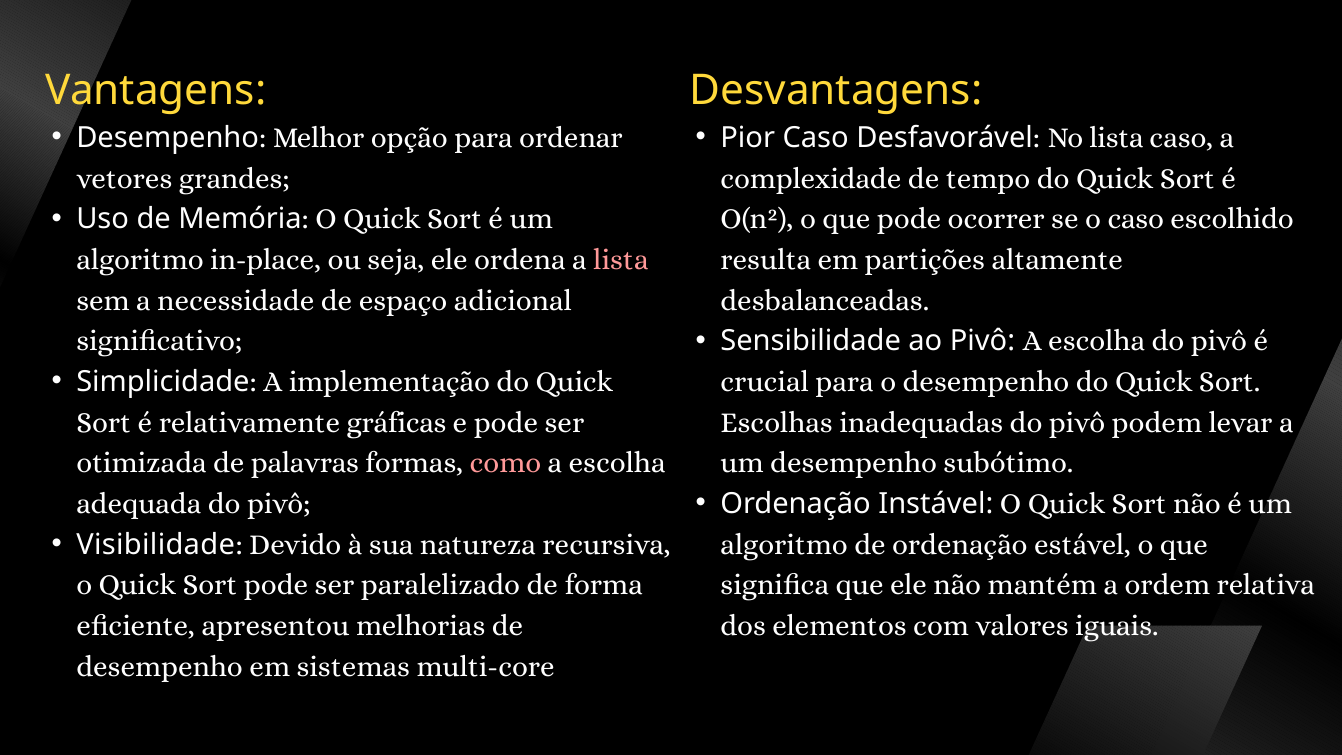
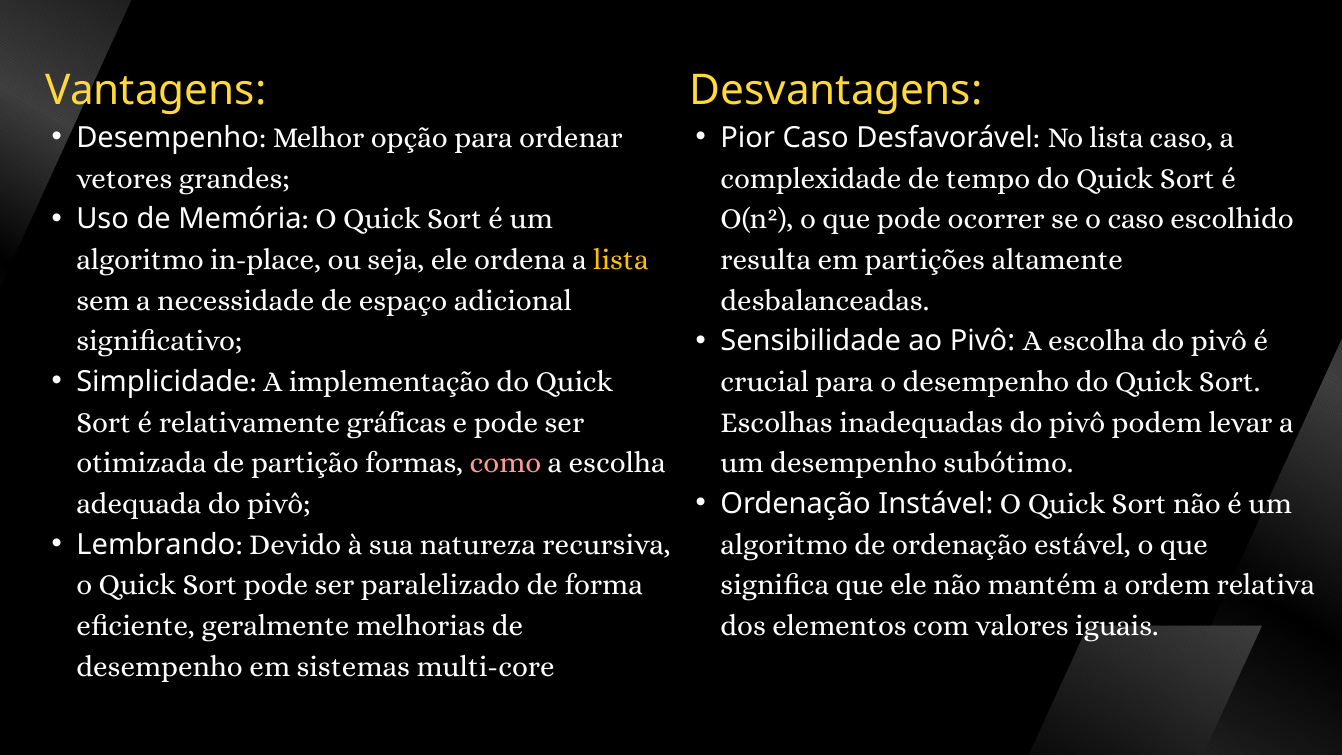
lista at (621, 260) colour: pink -> yellow
palavras: palavras -> partição
Visibilidade: Visibilidade -> Lembrando
apresentou: apresentou -> geralmente
